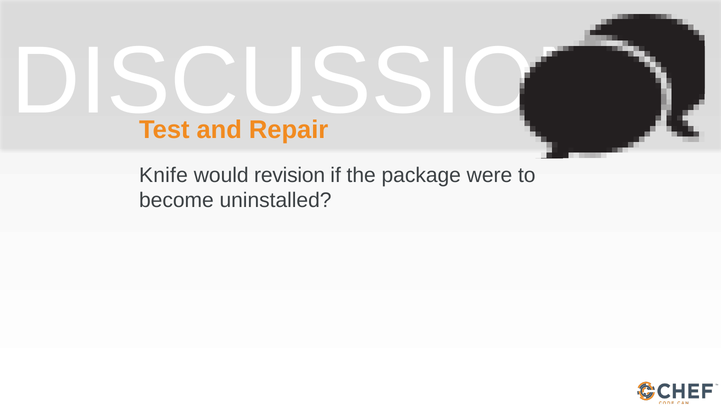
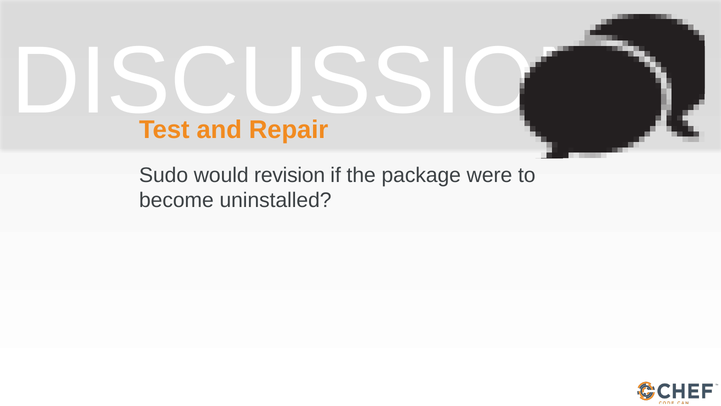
Knife: Knife -> Sudo
